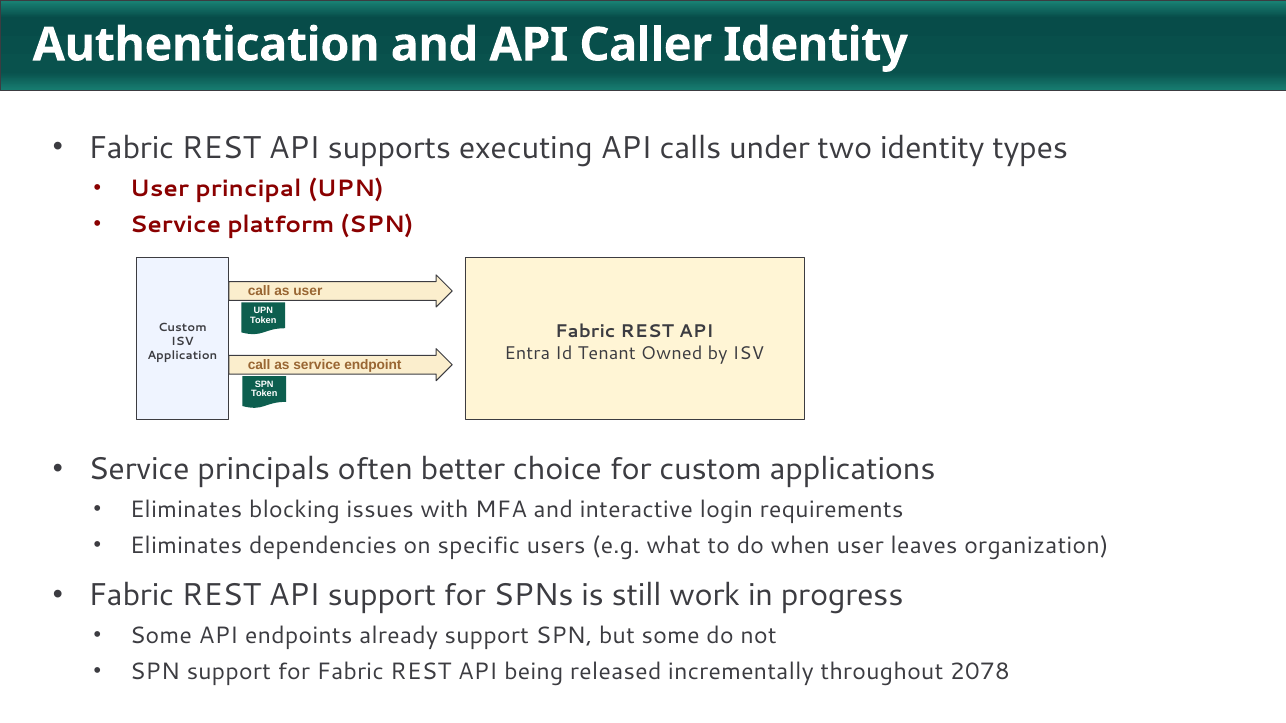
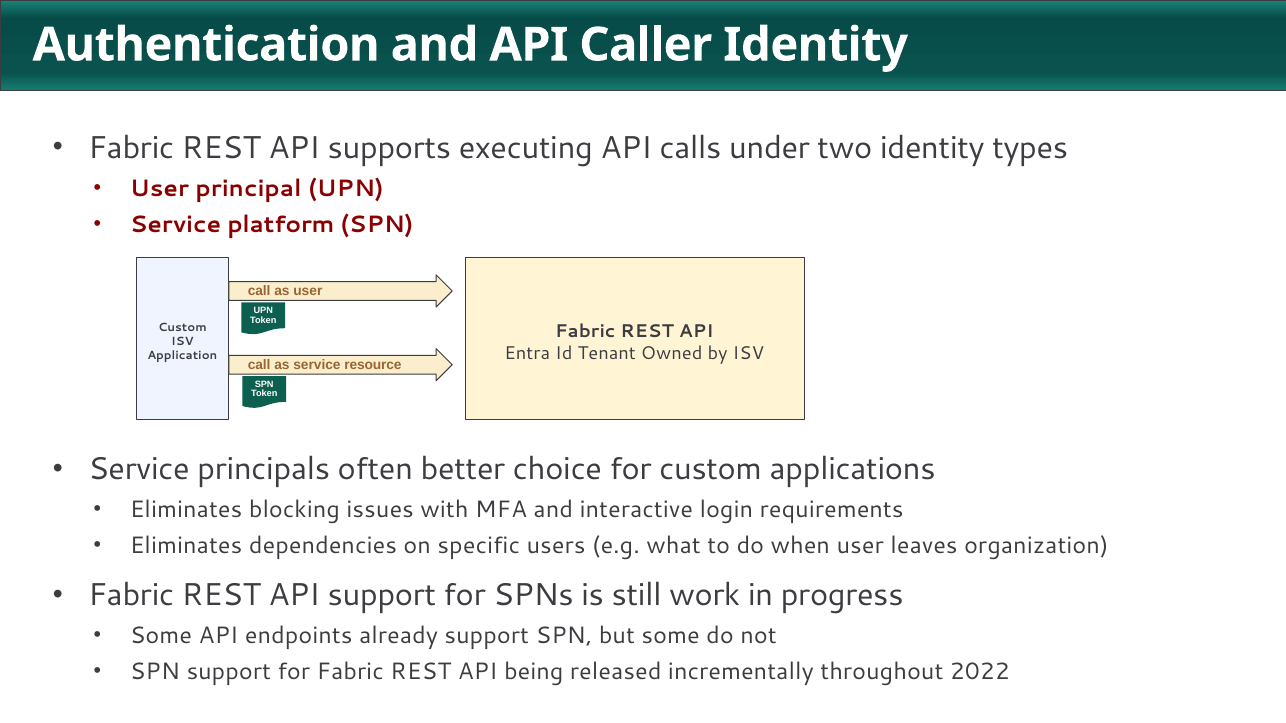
endpoint: endpoint -> resource
2078: 2078 -> 2022
